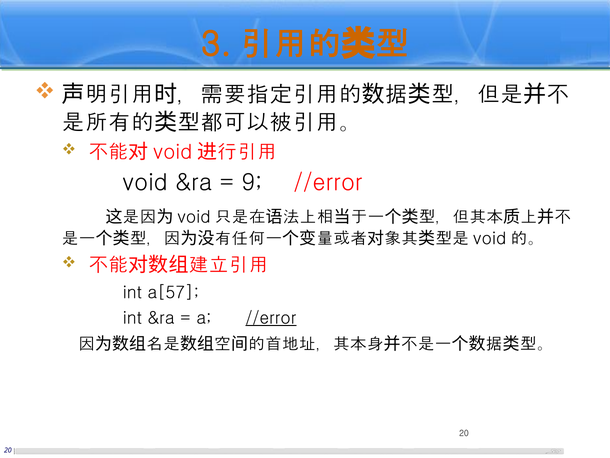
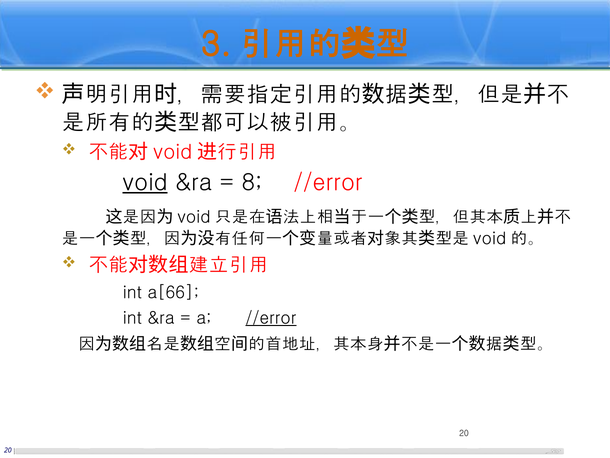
void underline: none -> present
9: 9 -> 8
a[57: a[57 -> a[66
